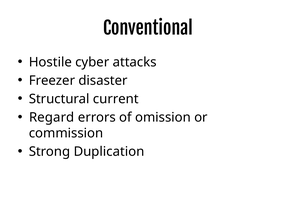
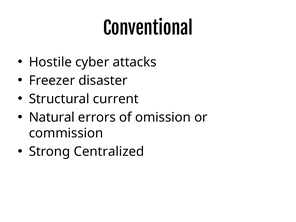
Regard: Regard -> Natural
Duplication: Duplication -> Centralized
